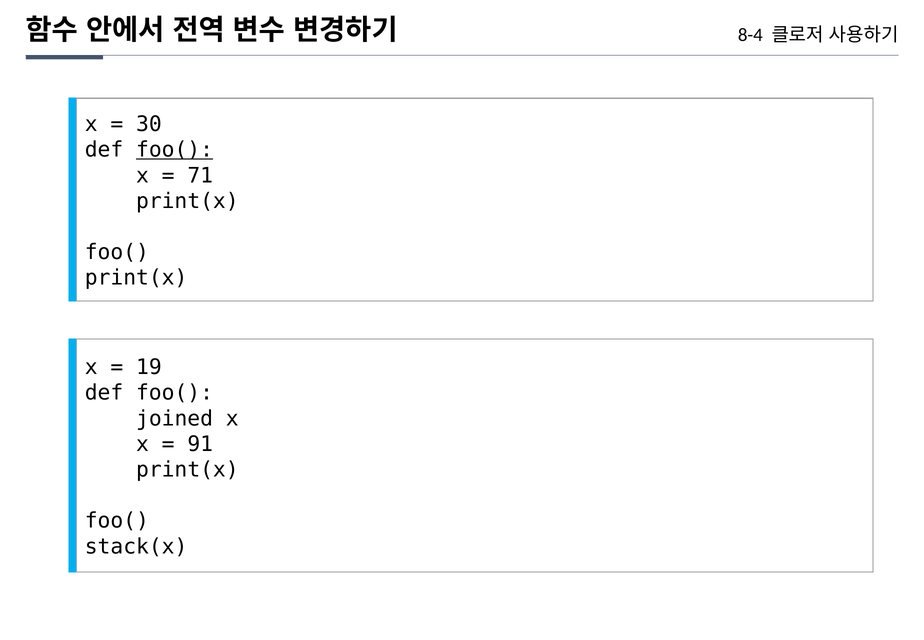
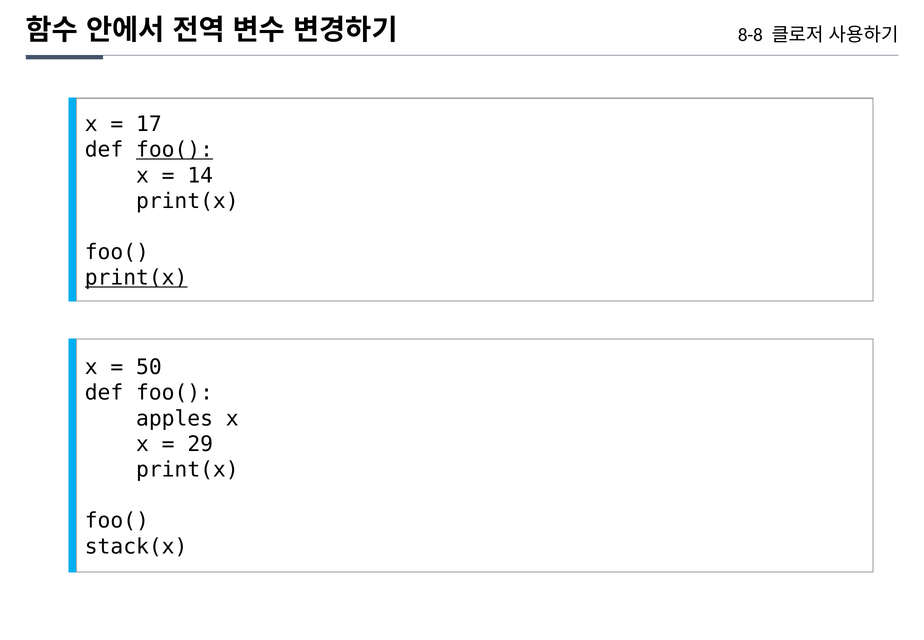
8-4: 8-4 -> 8-8
30: 30 -> 17
71: 71 -> 14
print(x at (136, 278) underline: none -> present
19: 19 -> 50
joined: joined -> apples
91: 91 -> 29
